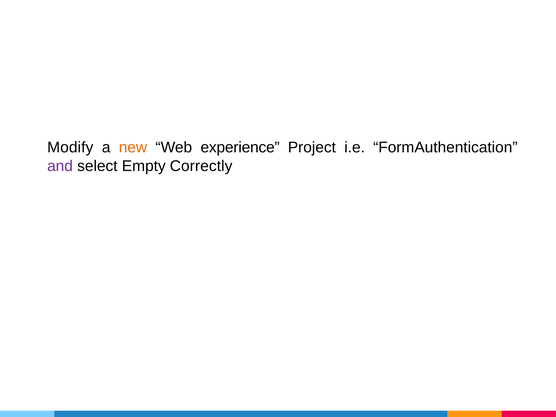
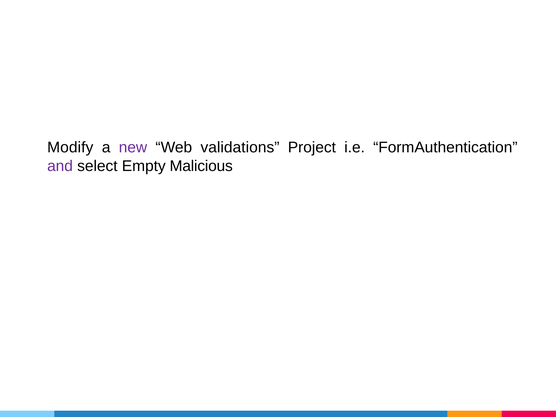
new colour: orange -> purple
experience: experience -> validations
Correctly: Correctly -> Malicious
